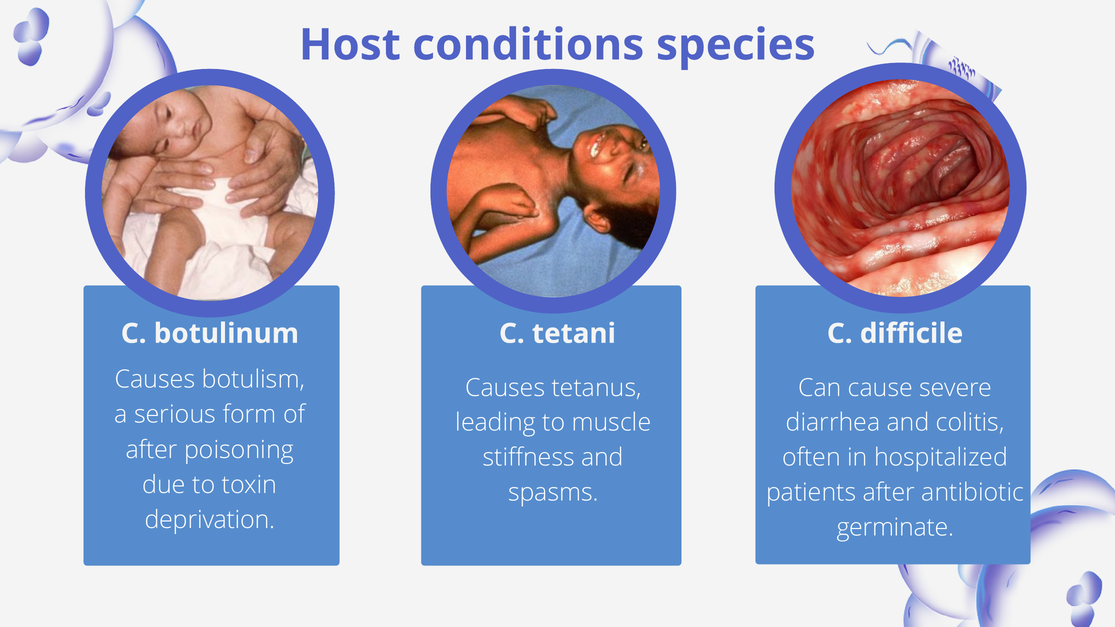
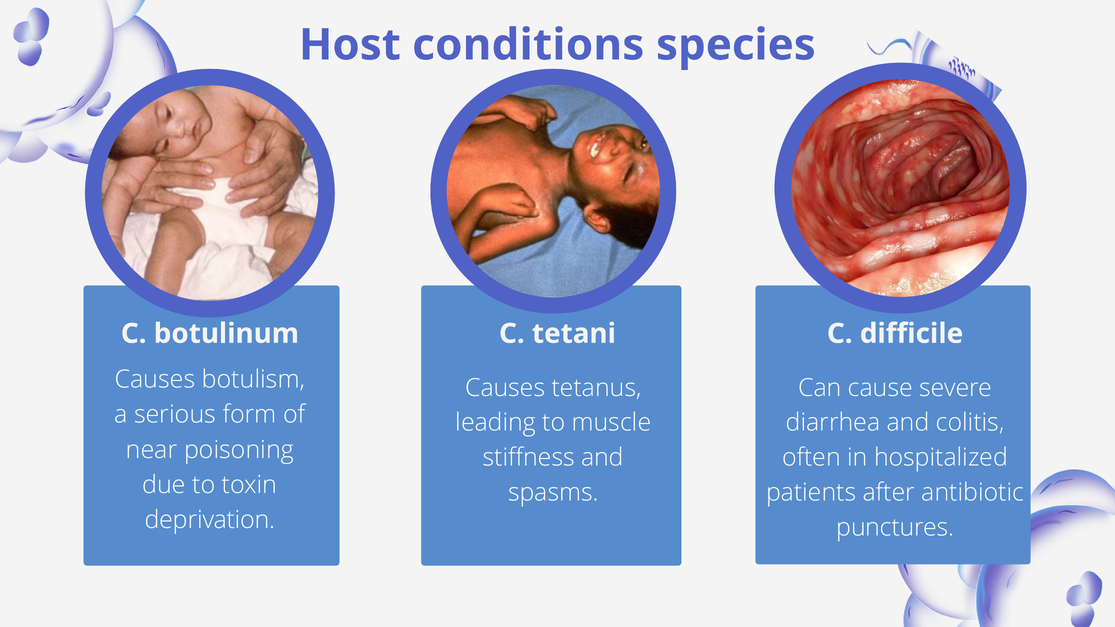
after at (152, 450): after -> near
germinate: germinate -> punctures
